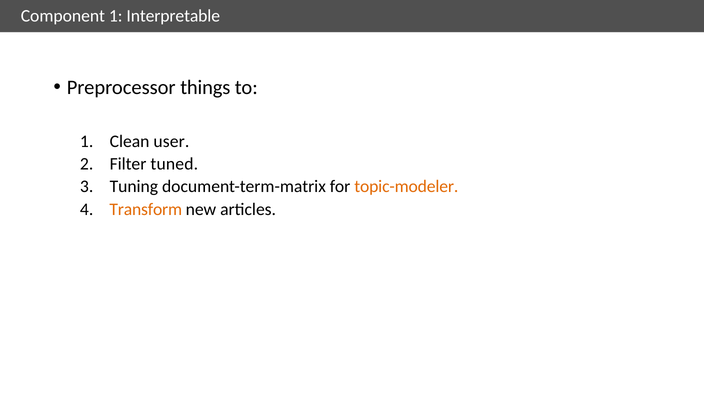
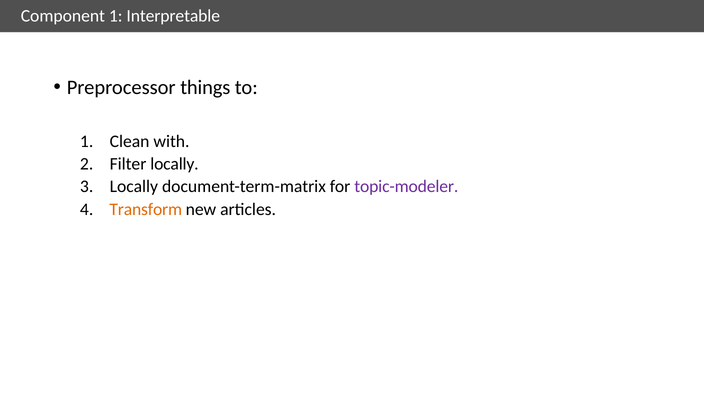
user: user -> with
Filter tuned: tuned -> locally
Tuning at (134, 187): Tuning -> Locally
topic-modeler colour: orange -> purple
